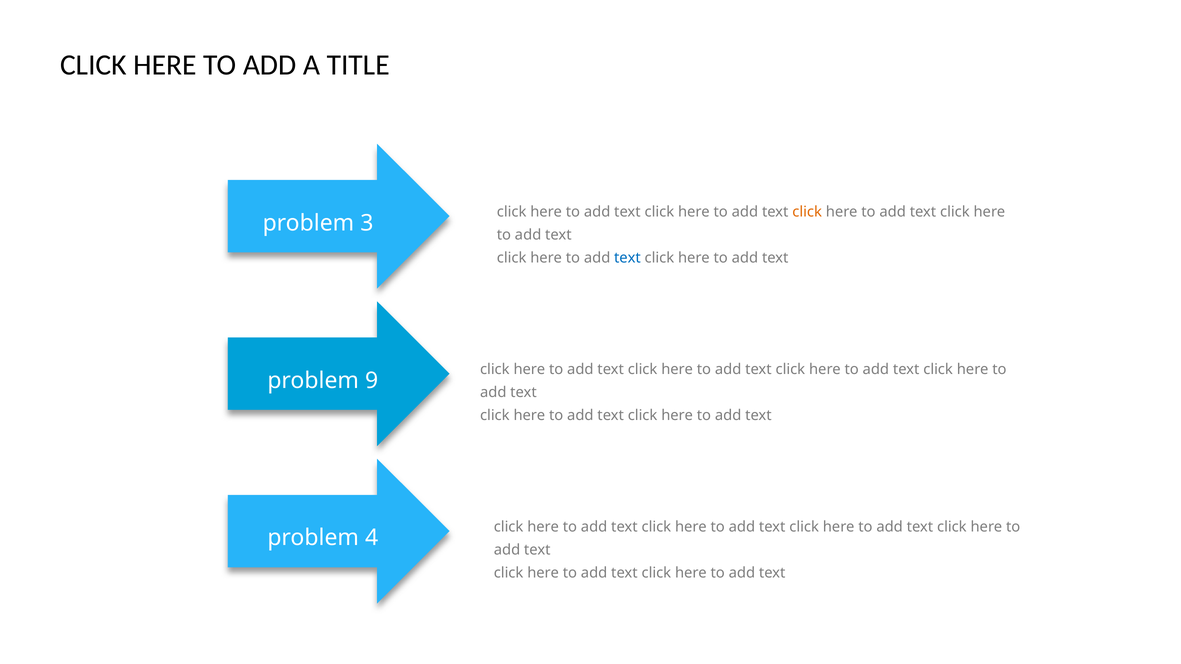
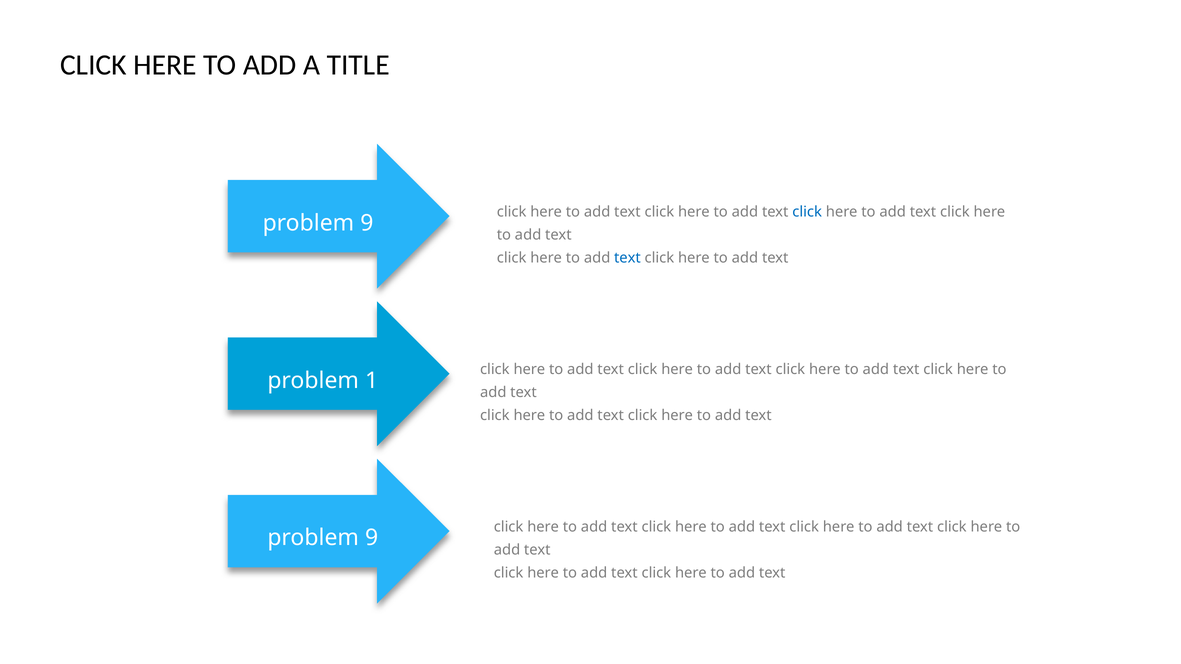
click at (807, 212) colour: orange -> blue
3 at (367, 223): 3 -> 9
9: 9 -> 1
4 at (372, 538): 4 -> 9
